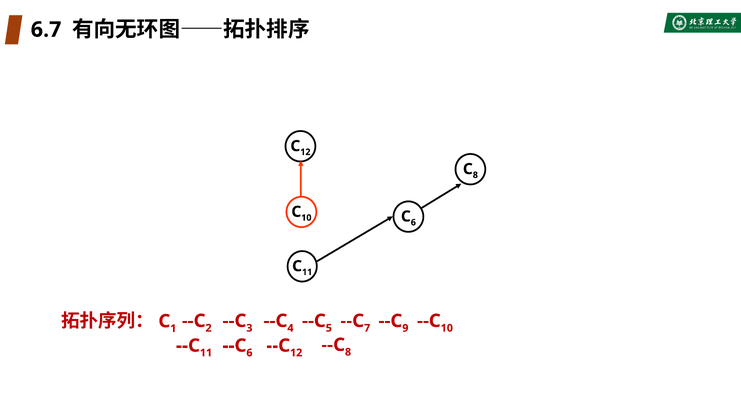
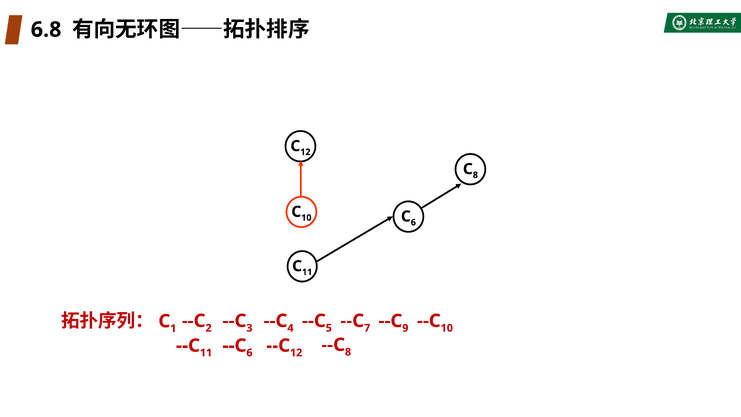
6.7: 6.7 -> 6.8
